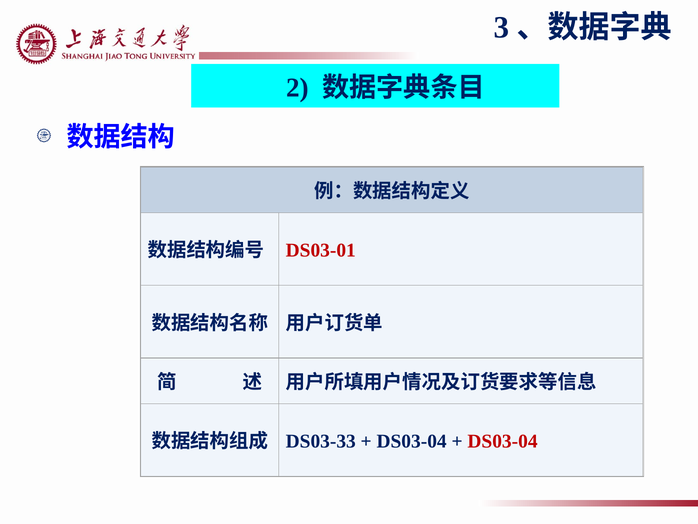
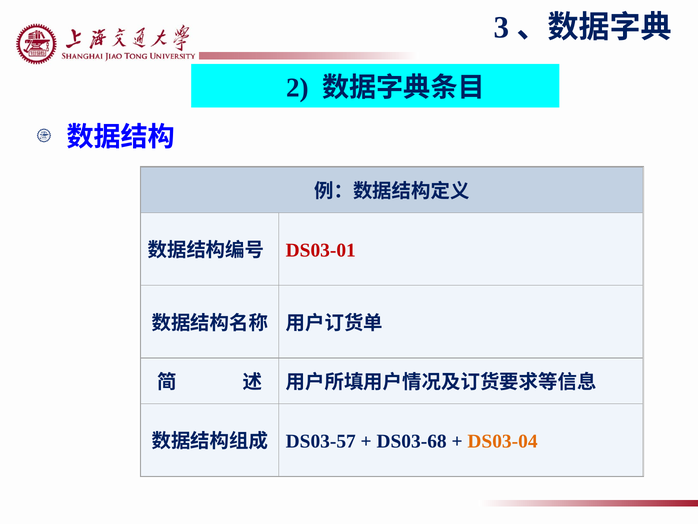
DS03-33: DS03-33 -> DS03-57
DS03-04 at (412, 441): DS03-04 -> DS03-68
DS03-04 at (503, 441) colour: red -> orange
